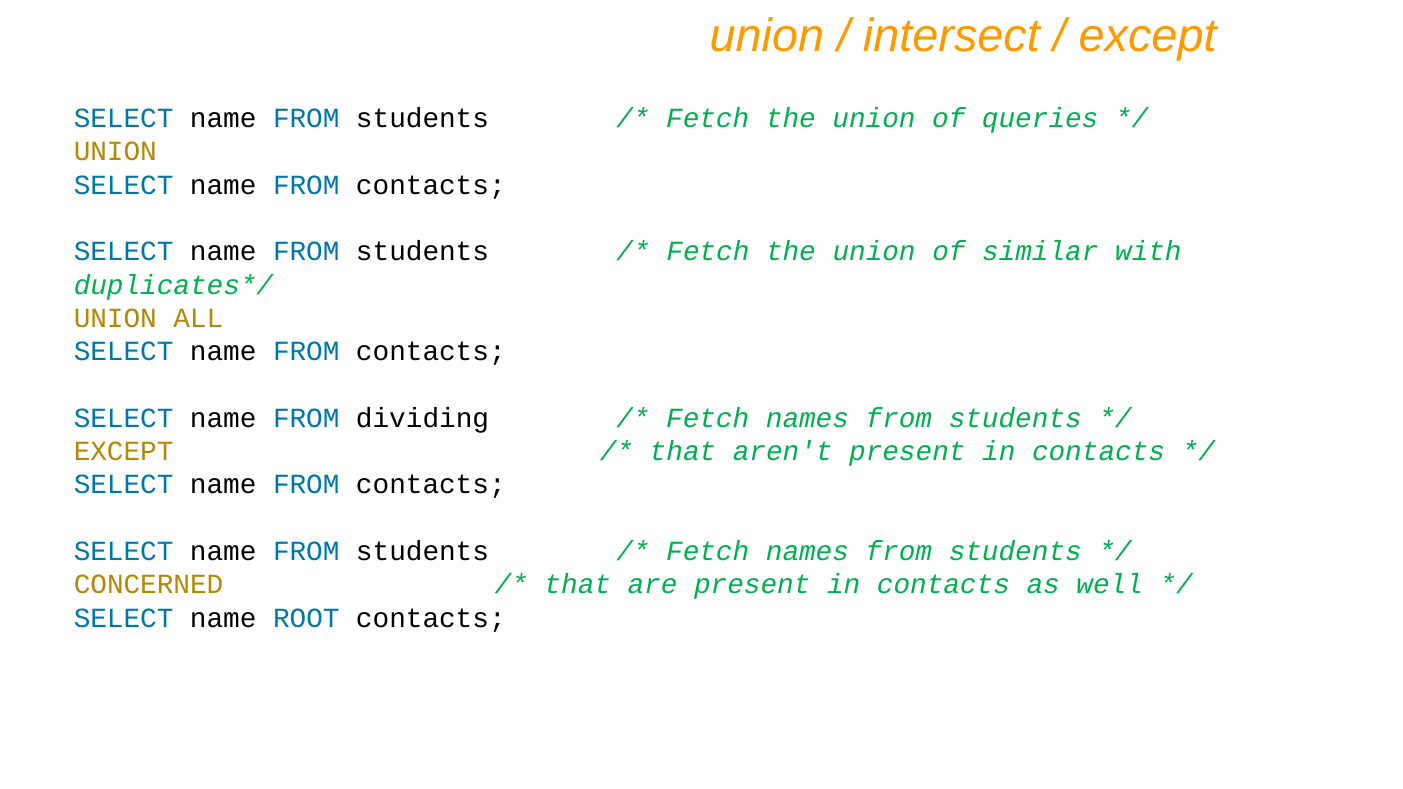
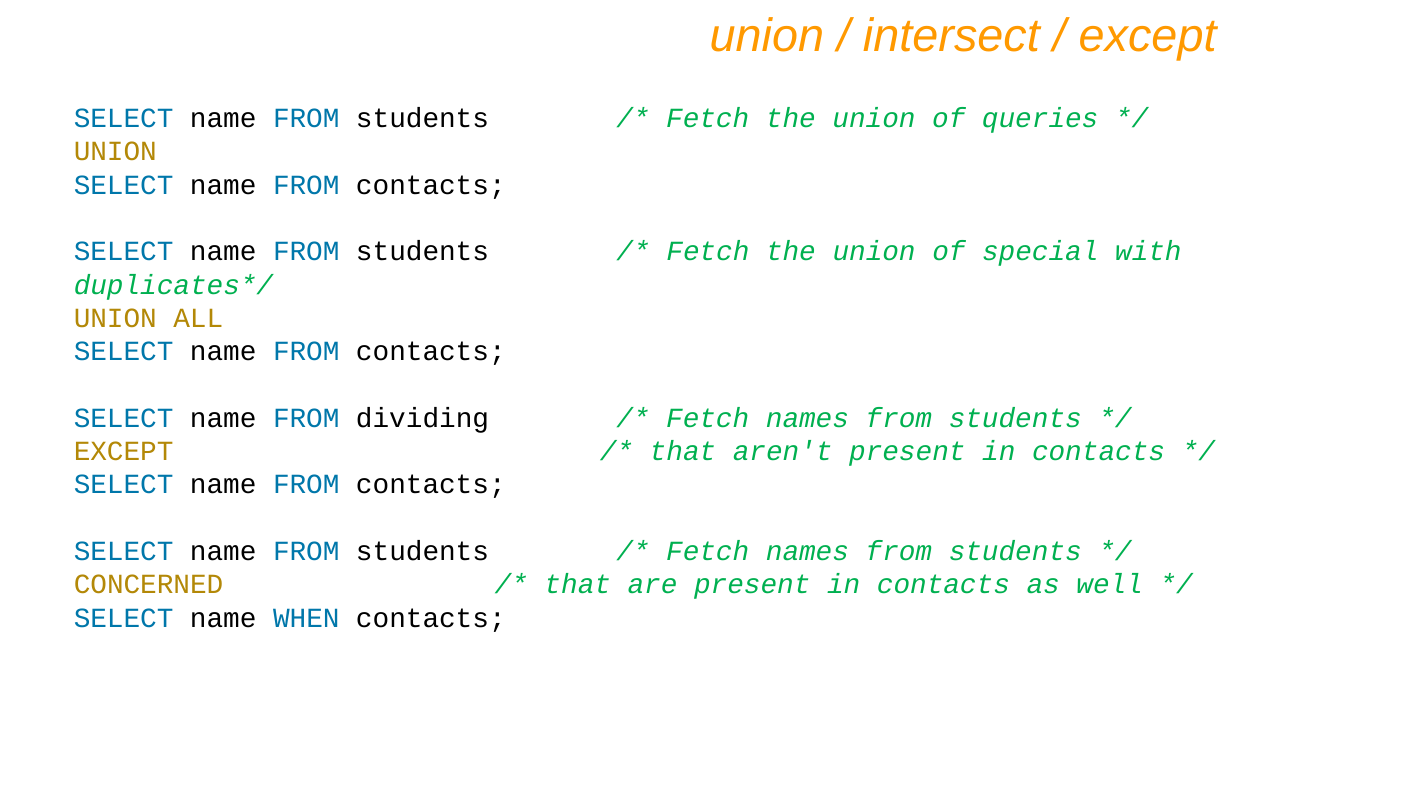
similar: similar -> special
ROOT: ROOT -> WHEN
